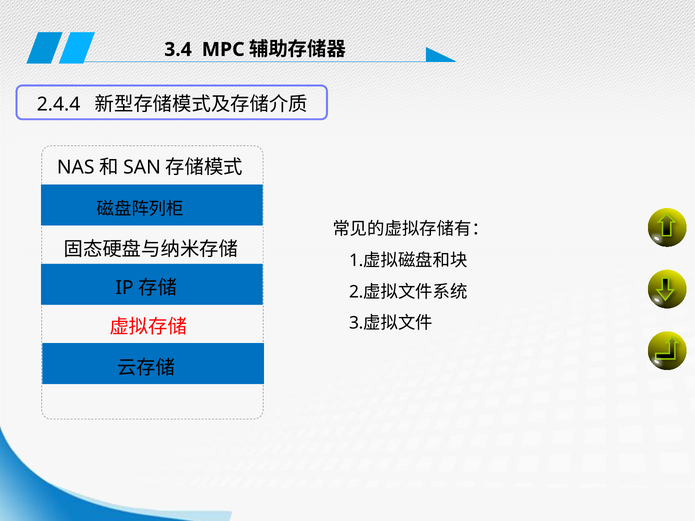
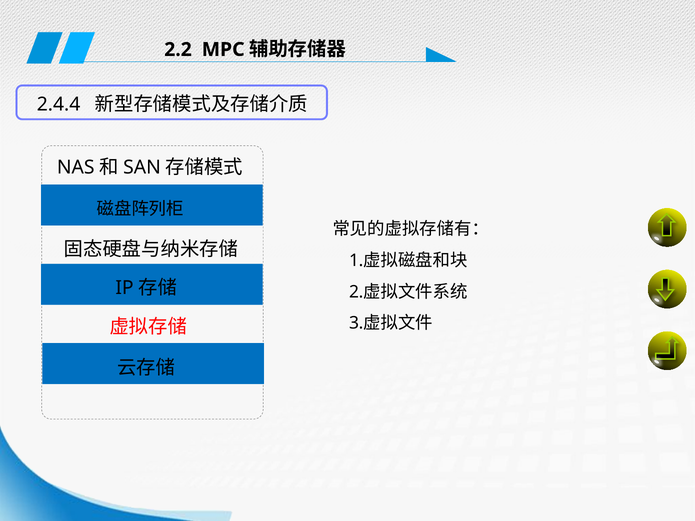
3.4: 3.4 -> 2.2
